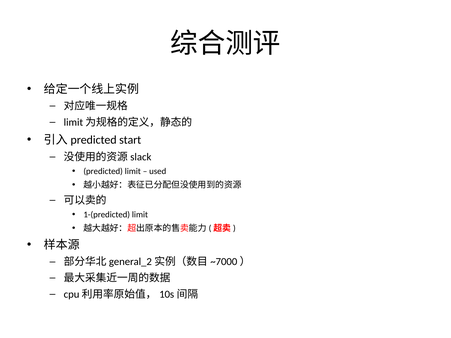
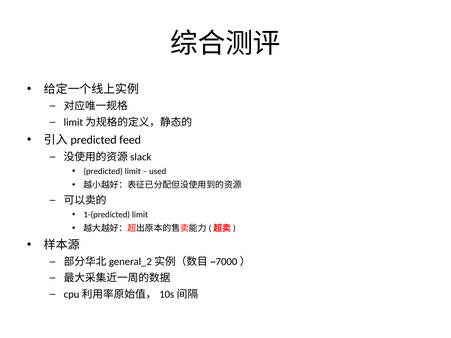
start: start -> feed
